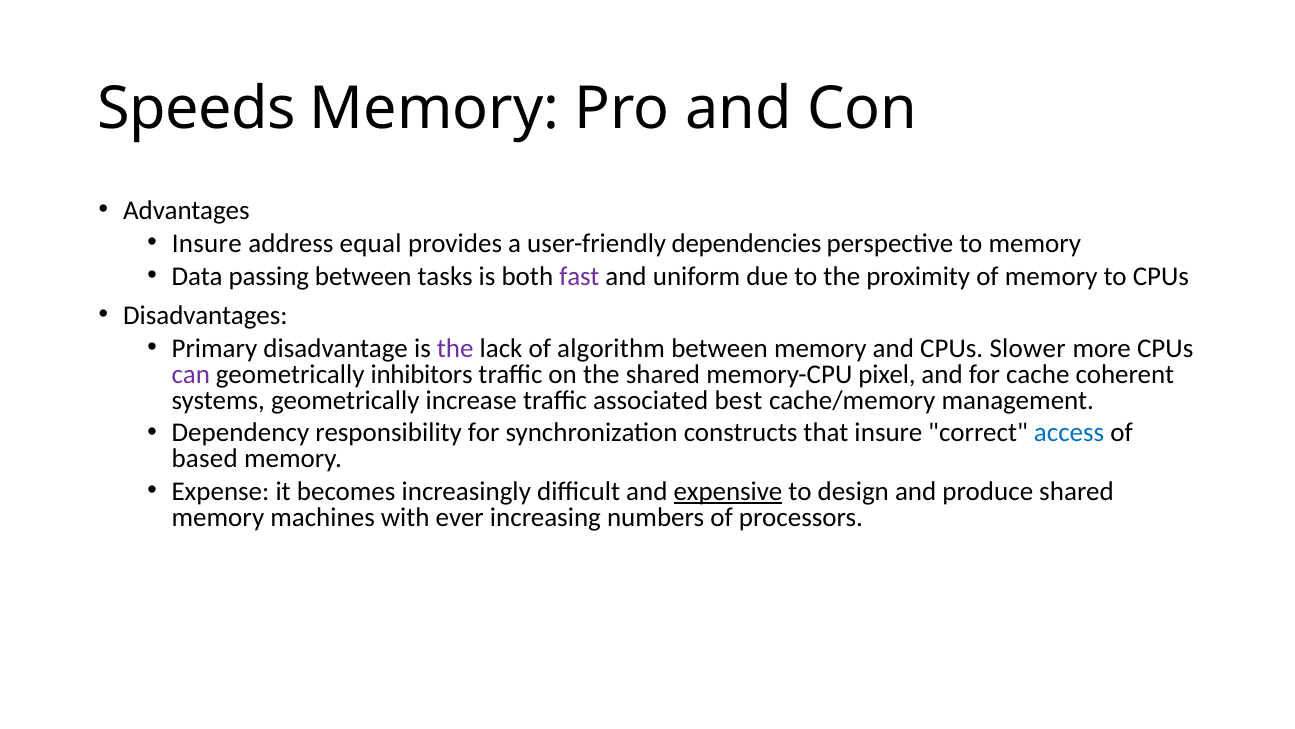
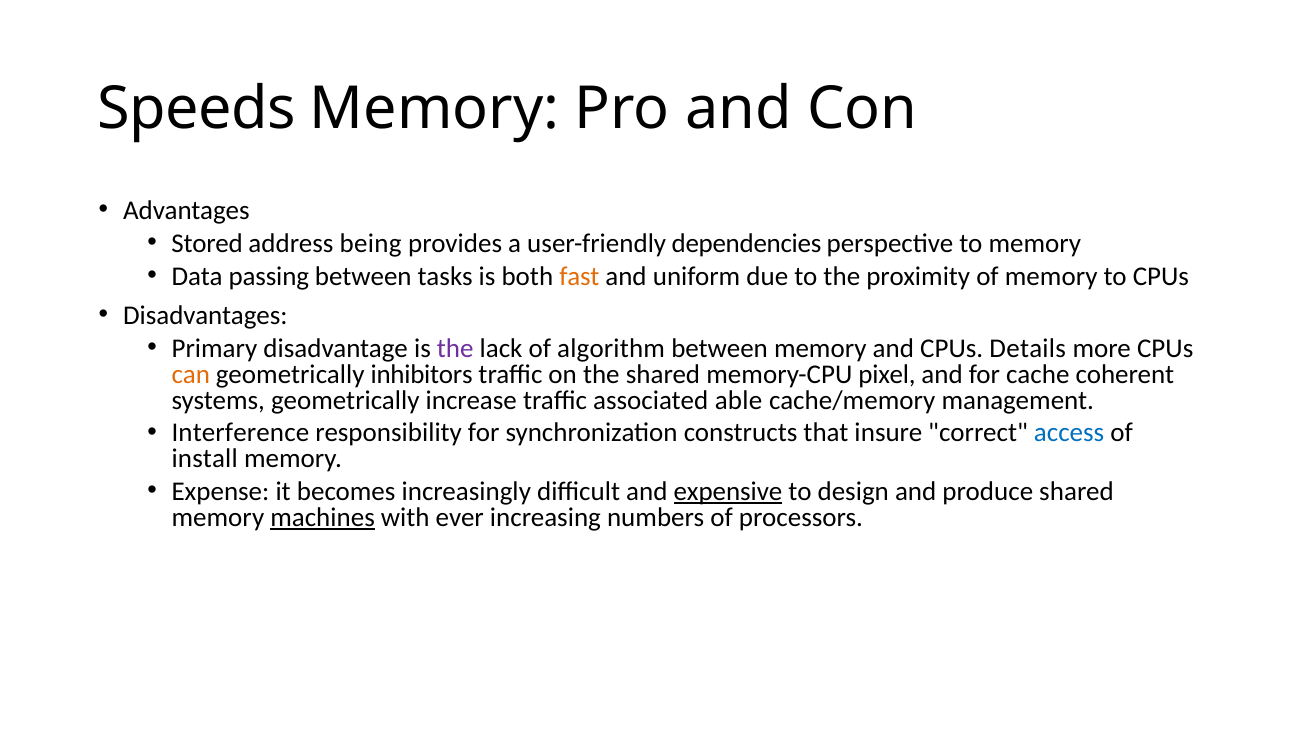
Insure at (207, 243): Insure -> Stored
equal: equal -> being
fast colour: purple -> orange
Slower: Slower -> Details
can colour: purple -> orange
best: best -> able
Dependency: Dependency -> Interference
based: based -> install
machines underline: none -> present
